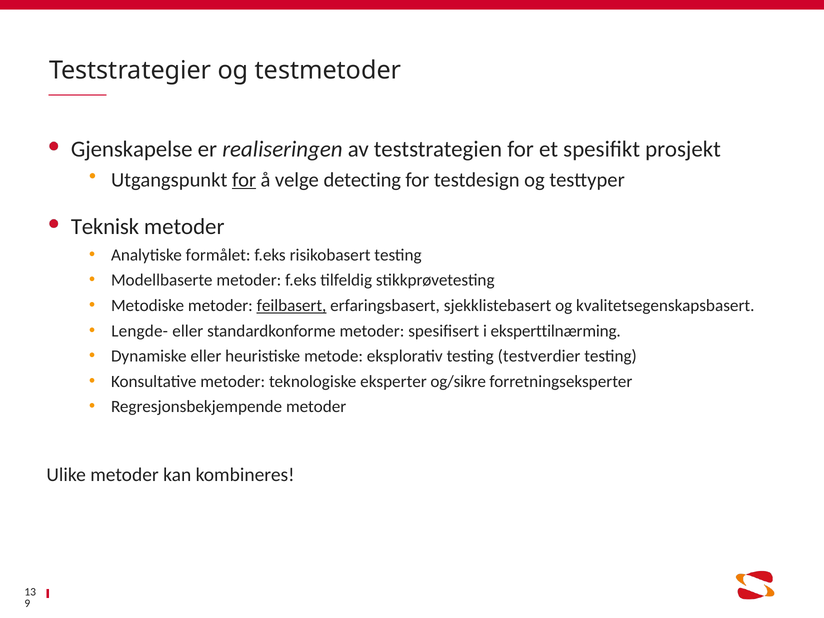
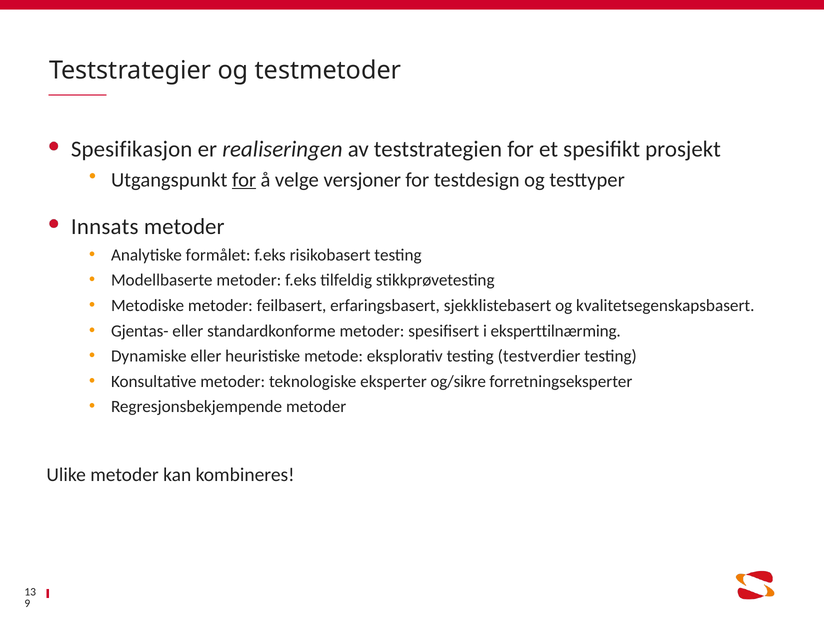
Gjenskapelse: Gjenskapelse -> Spesifikasjon
detecting: detecting -> versjoner
Teknisk: Teknisk -> Innsats
feilbasert underline: present -> none
Lengde-: Lengde- -> Gjentas-
